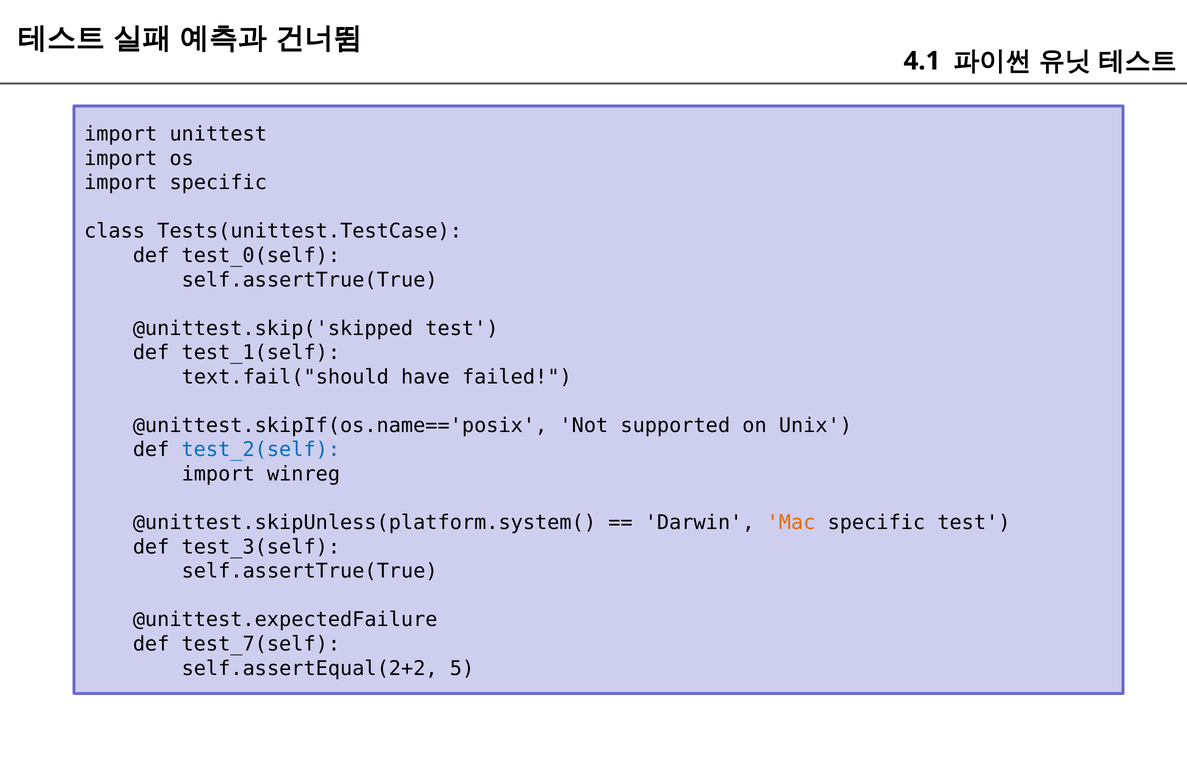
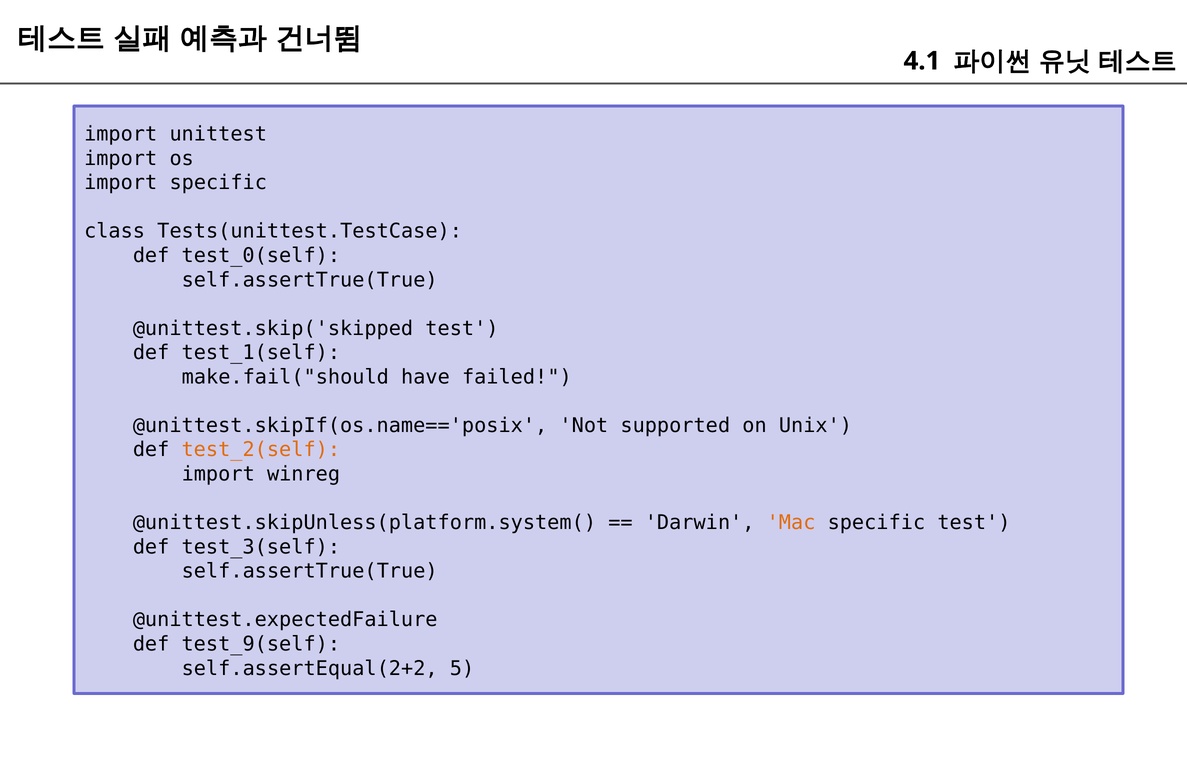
text.fail("should: text.fail("should -> make.fail("should
test_2(self colour: blue -> orange
test_7(self: test_7(self -> test_9(self
